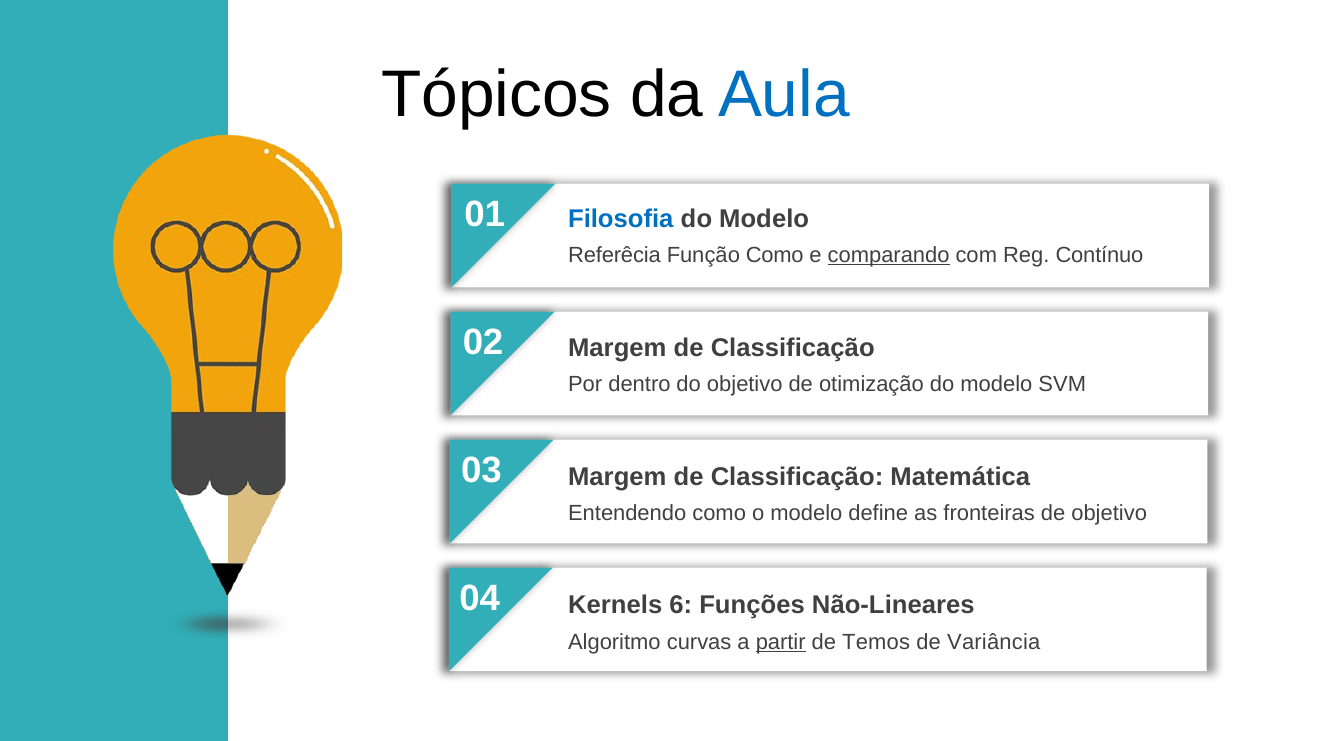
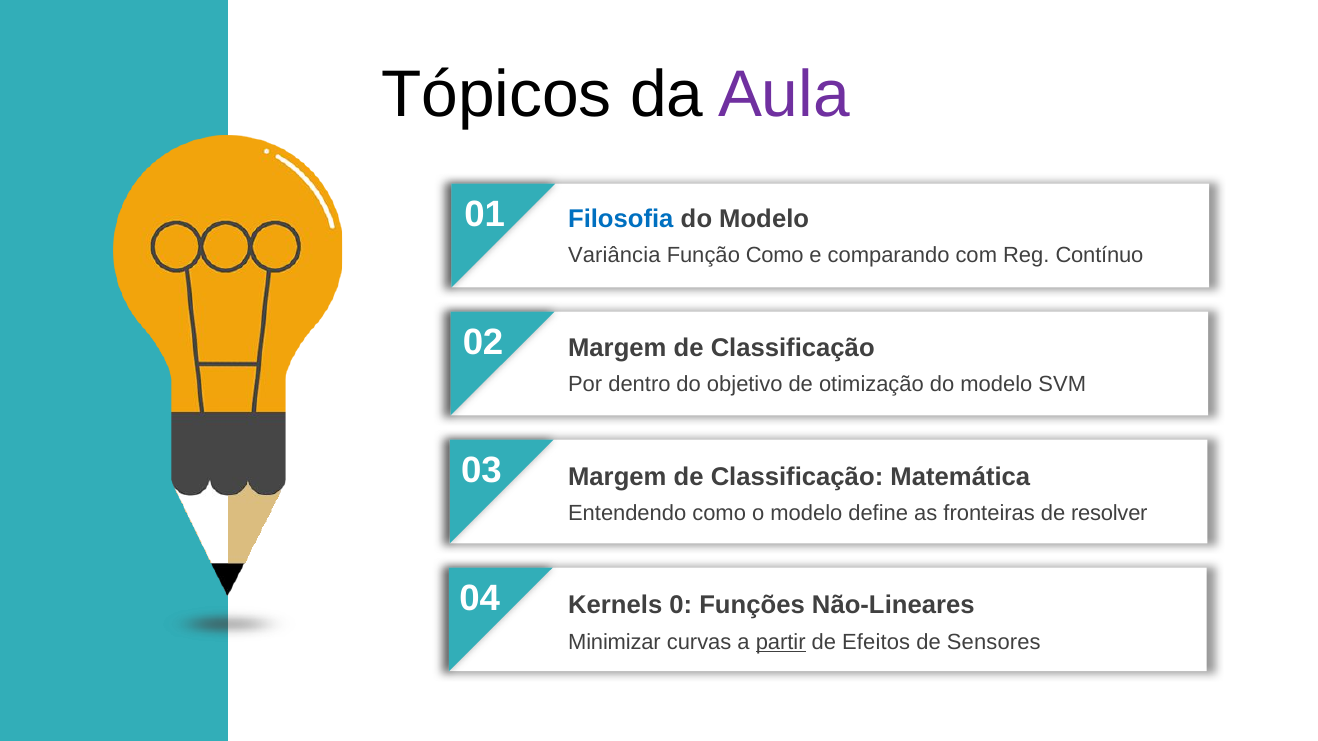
Aula colour: blue -> purple
Referêcia: Referêcia -> Variância
comparando underline: present -> none
de objetivo: objetivo -> resolver
6: 6 -> 0
Algoritmo: Algoritmo -> Minimizar
Temos: Temos -> Efeitos
Variância: Variância -> Sensores
